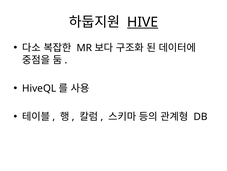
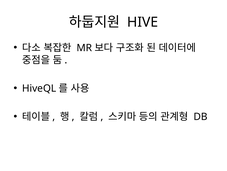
HIVE underline: present -> none
